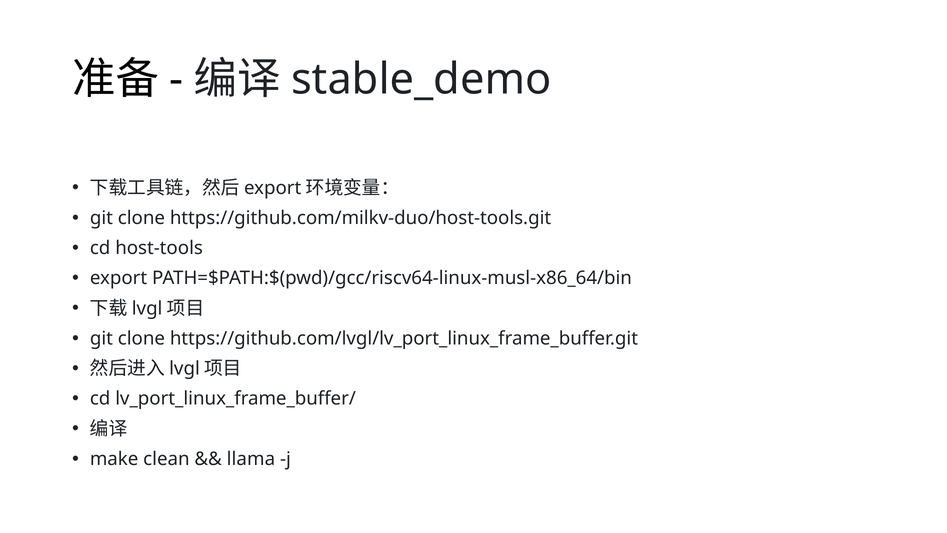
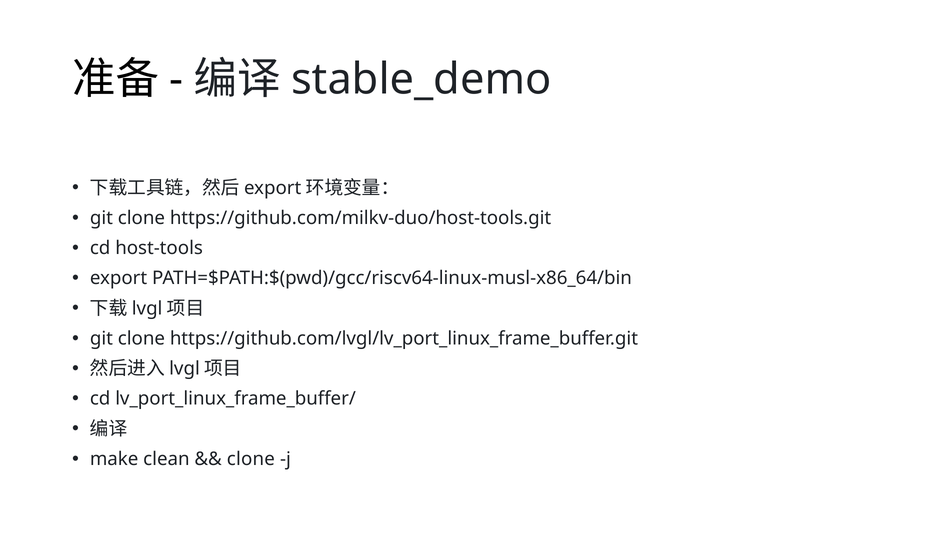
llama at (251, 459): llama -> clone
